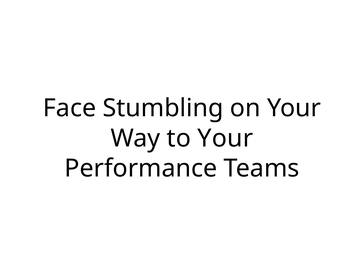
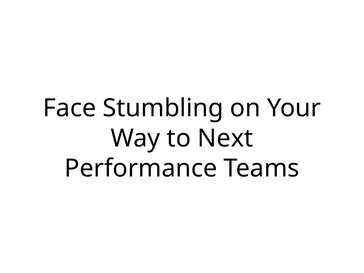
to Your: Your -> Next
